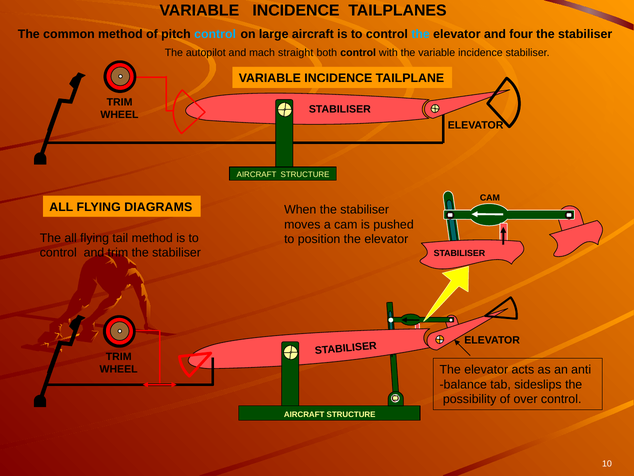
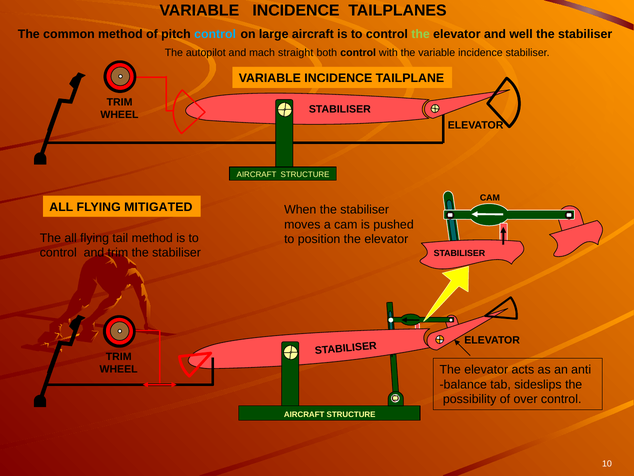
the at (421, 34) colour: light blue -> light green
four: four -> well
DIAGRAMS: DIAGRAMS -> MITIGATED
